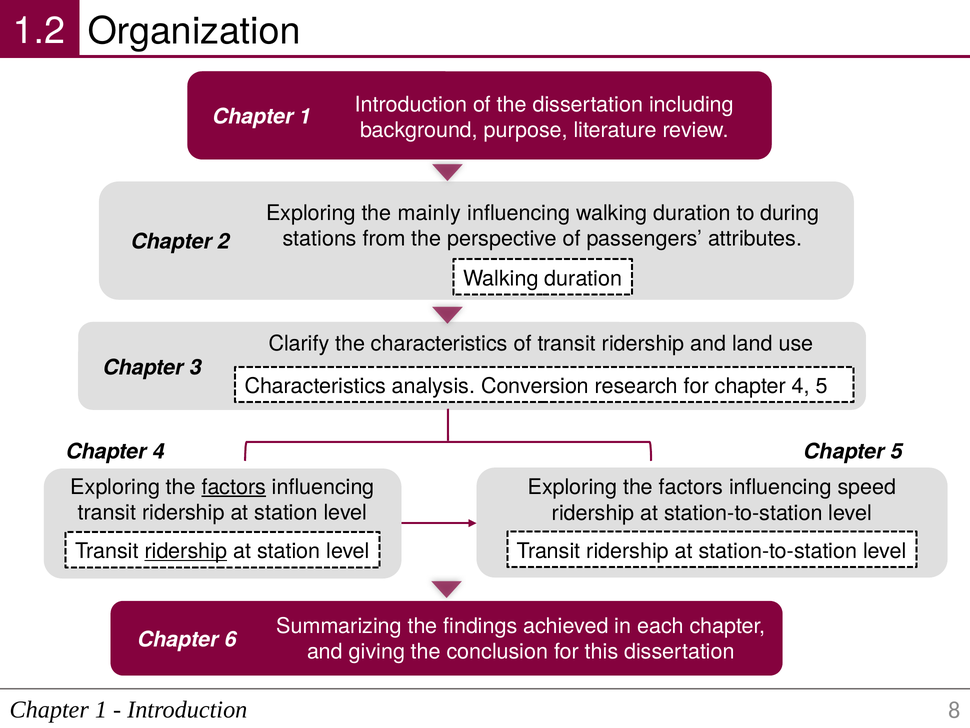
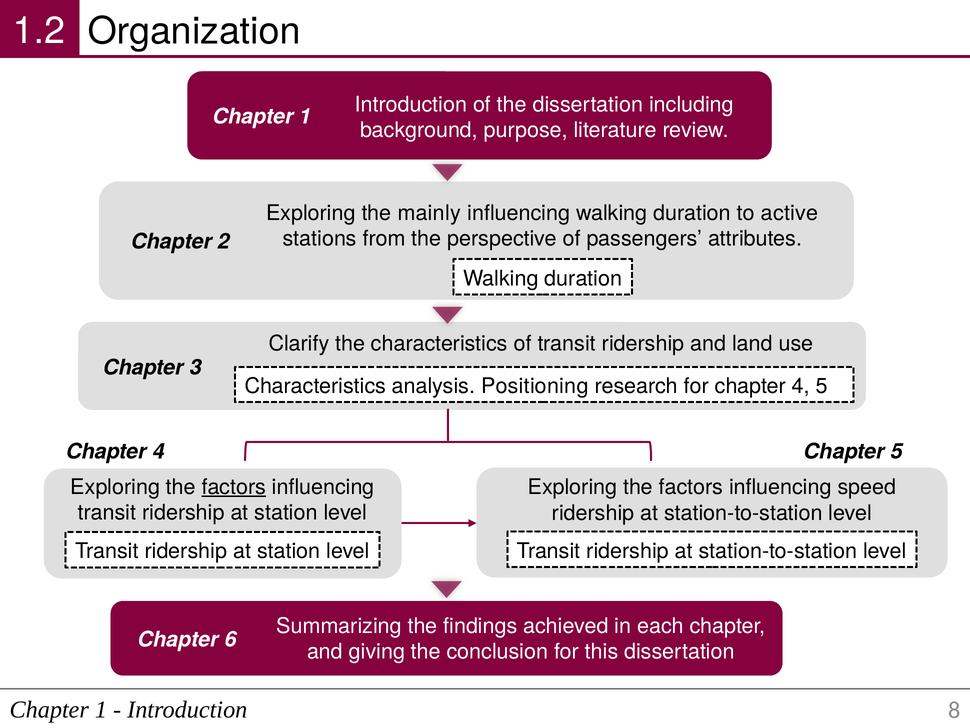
during: during -> active
Conversion: Conversion -> Positioning
ridership at (186, 551) underline: present -> none
